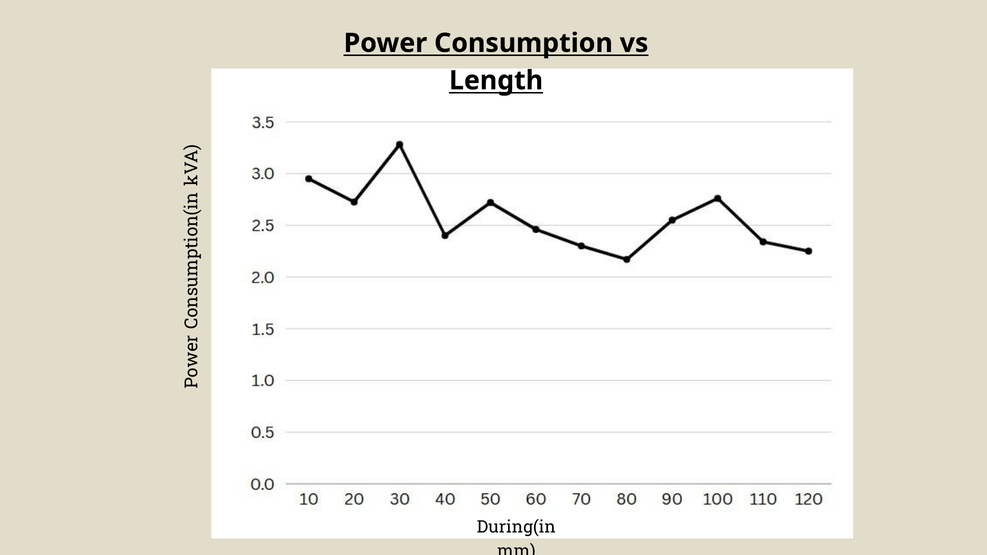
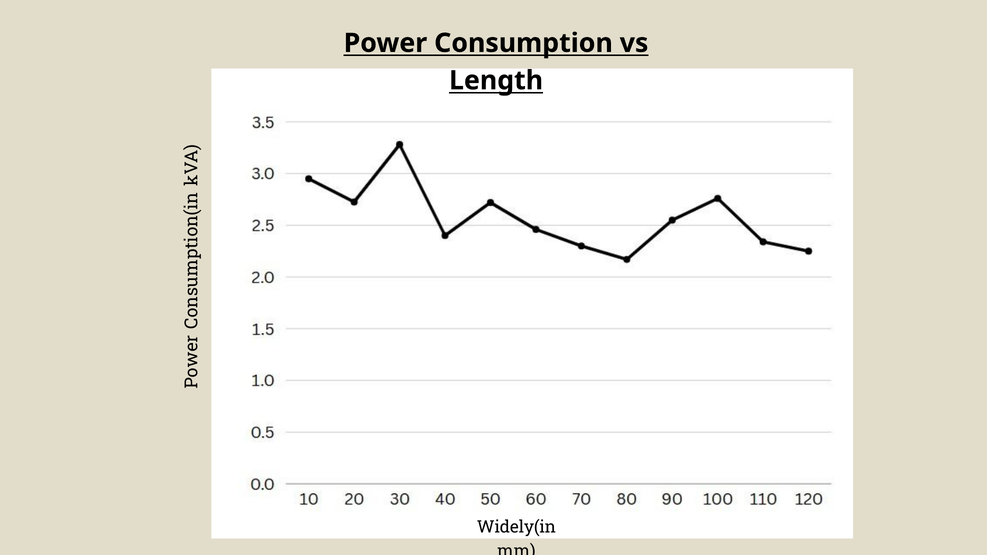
During(in: During(in -> Widely(in
